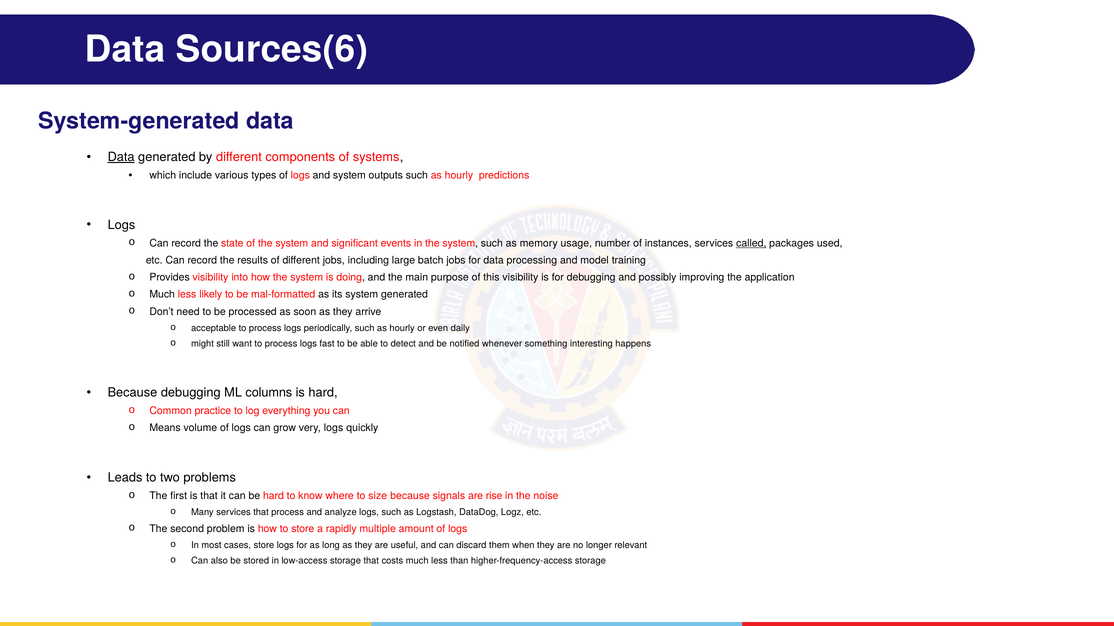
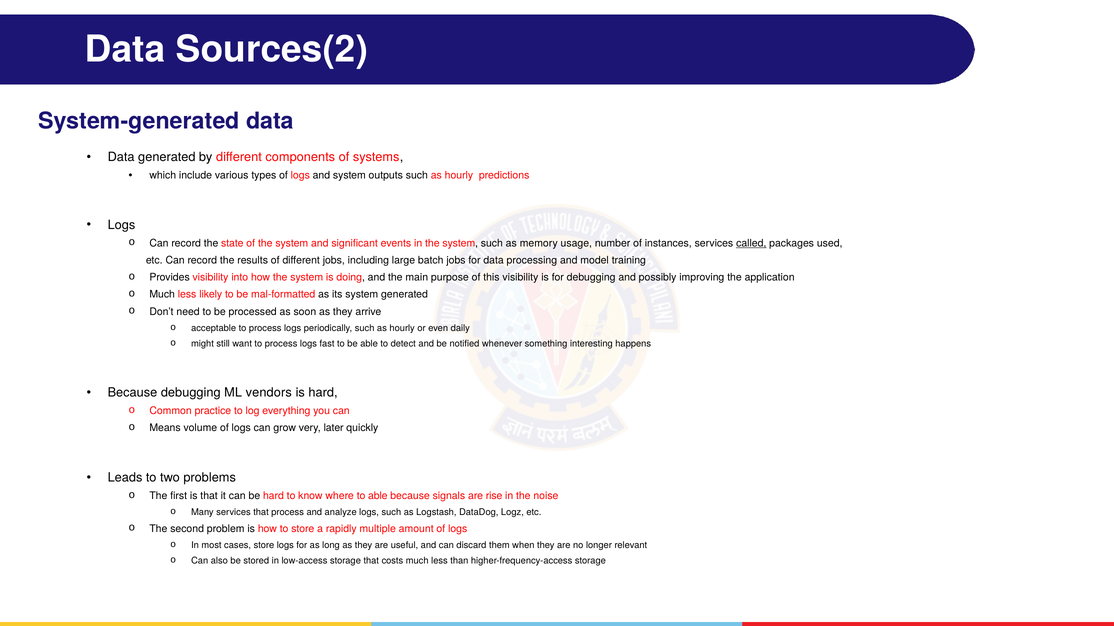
Sources(6: Sources(6 -> Sources(2
Data at (121, 157) underline: present -> none
columns: columns -> vendors
very logs: logs -> later
to size: size -> able
